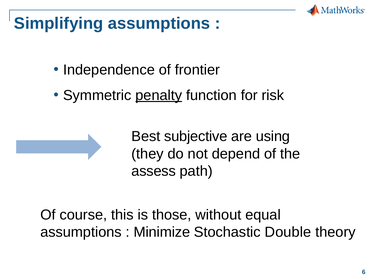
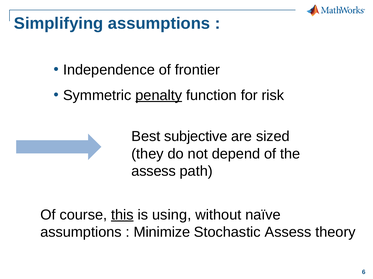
using: using -> sized
this underline: none -> present
those: those -> using
equal: equal -> naïve
Stochastic Double: Double -> Assess
